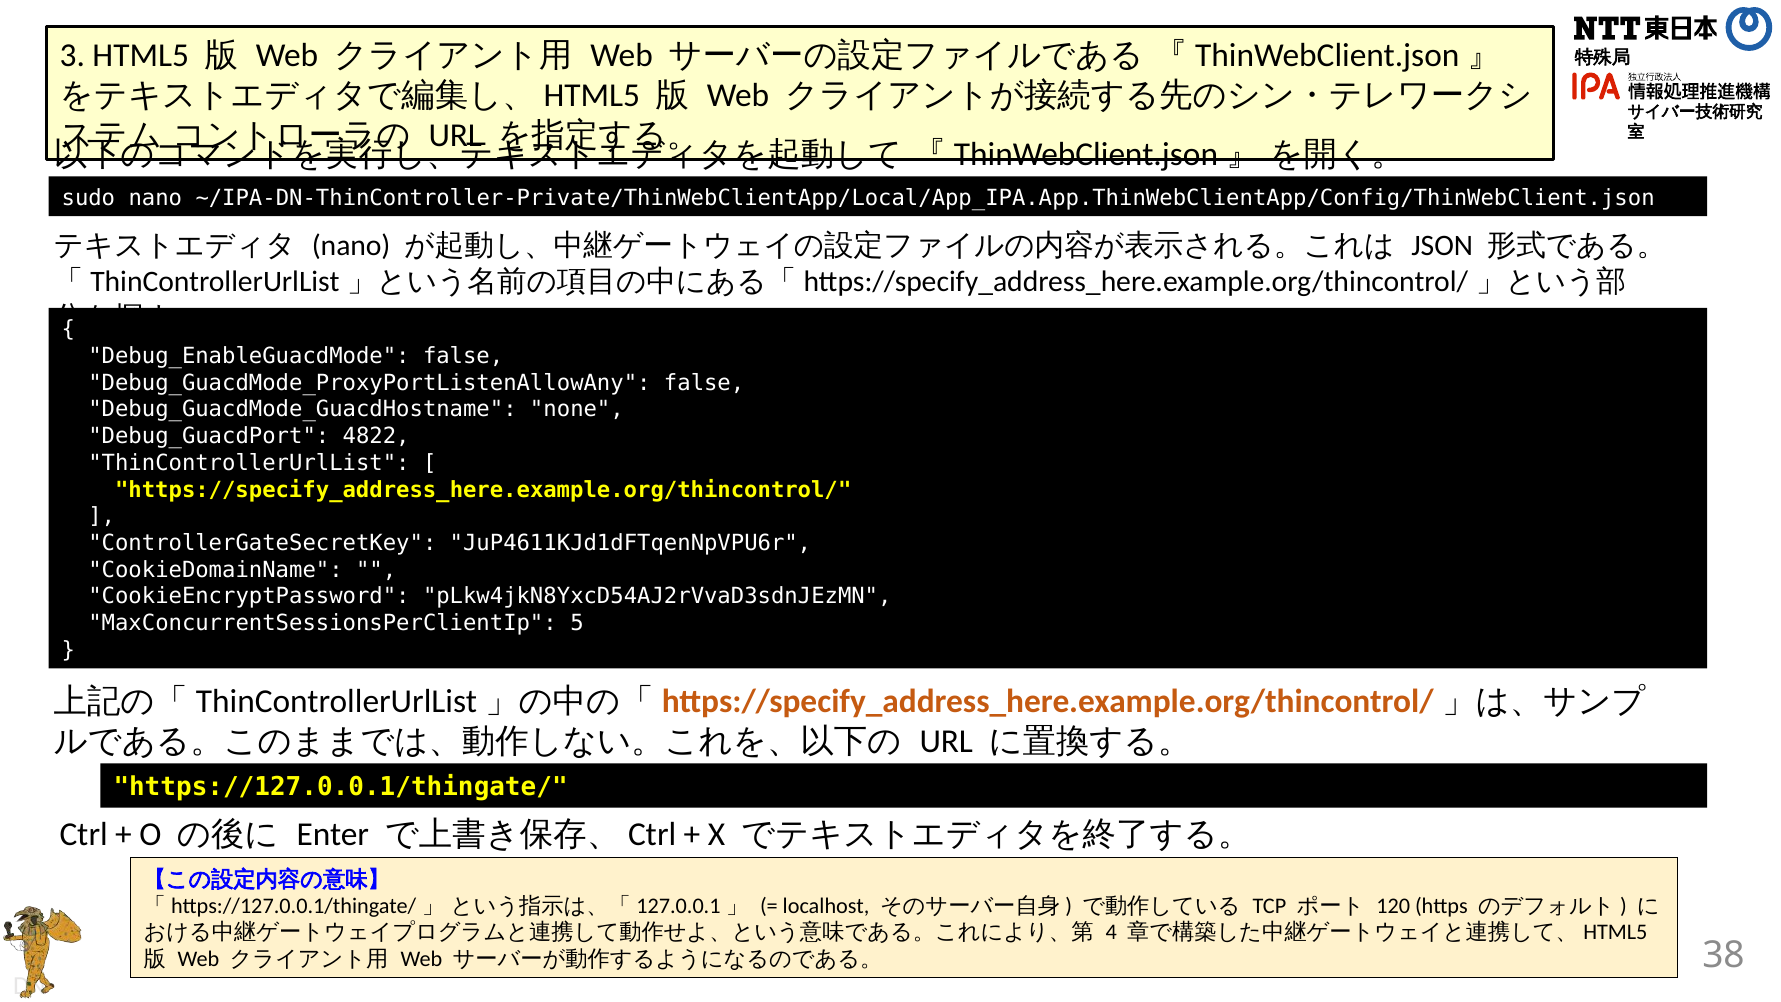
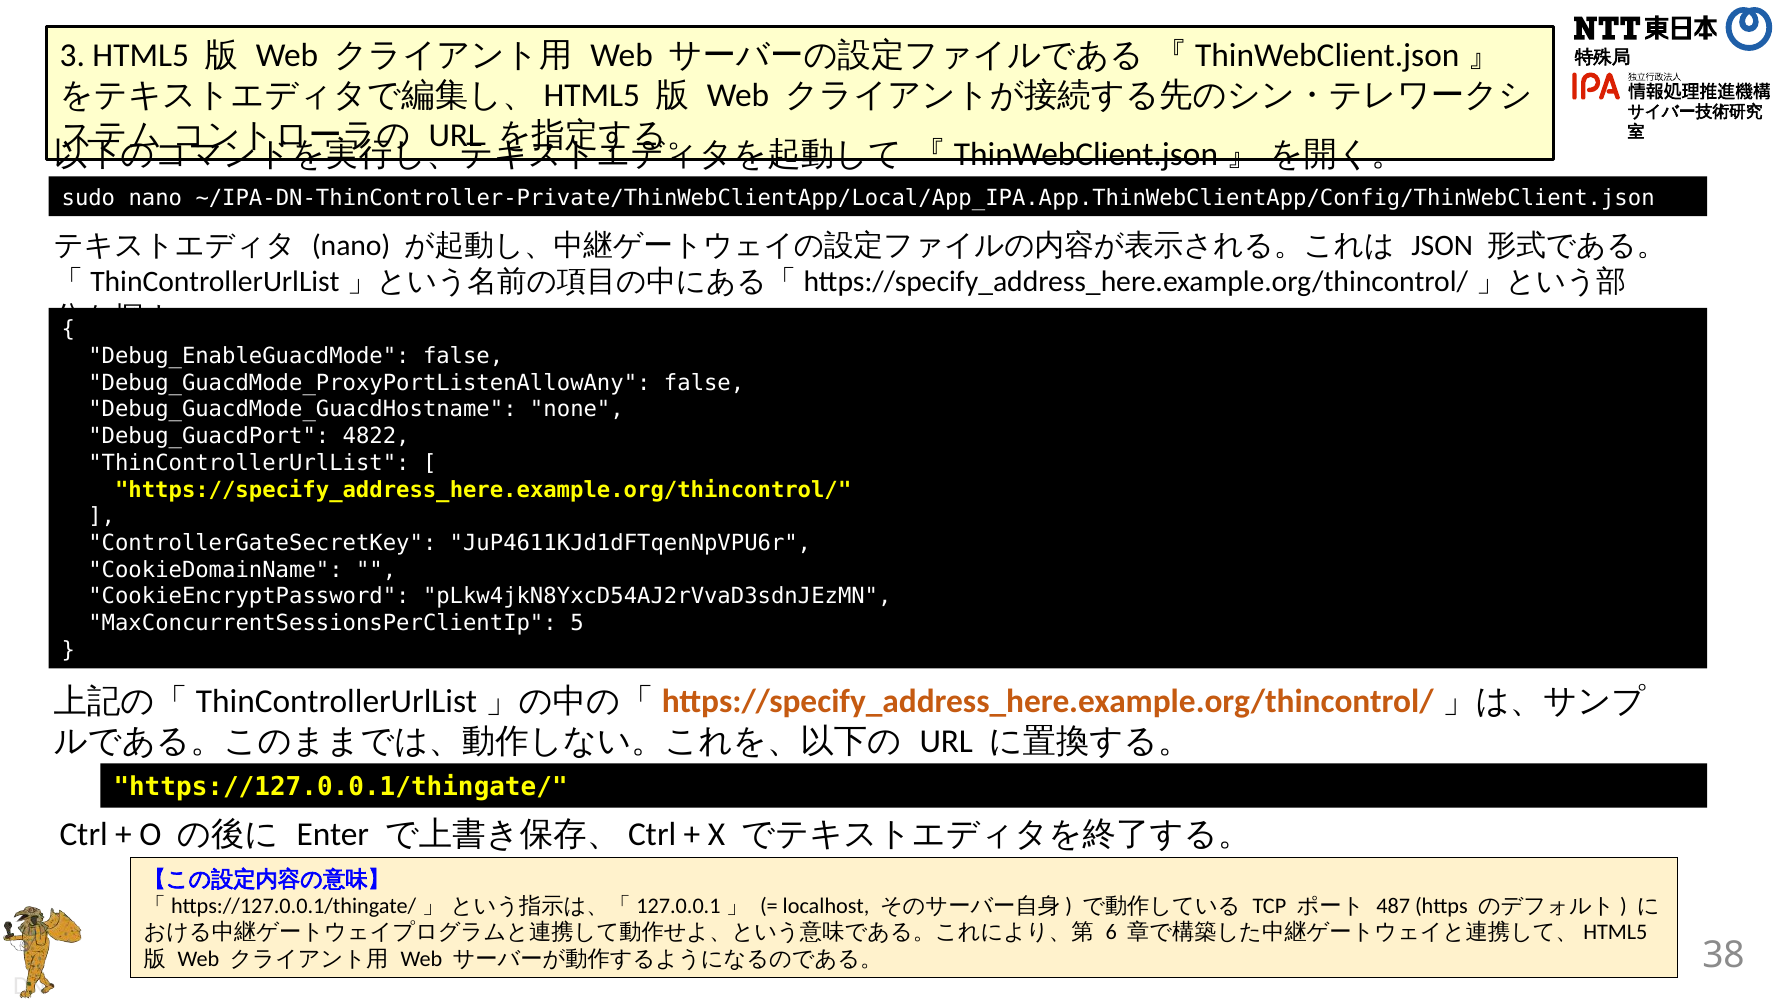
120: 120 -> 487
4: 4 -> 6
